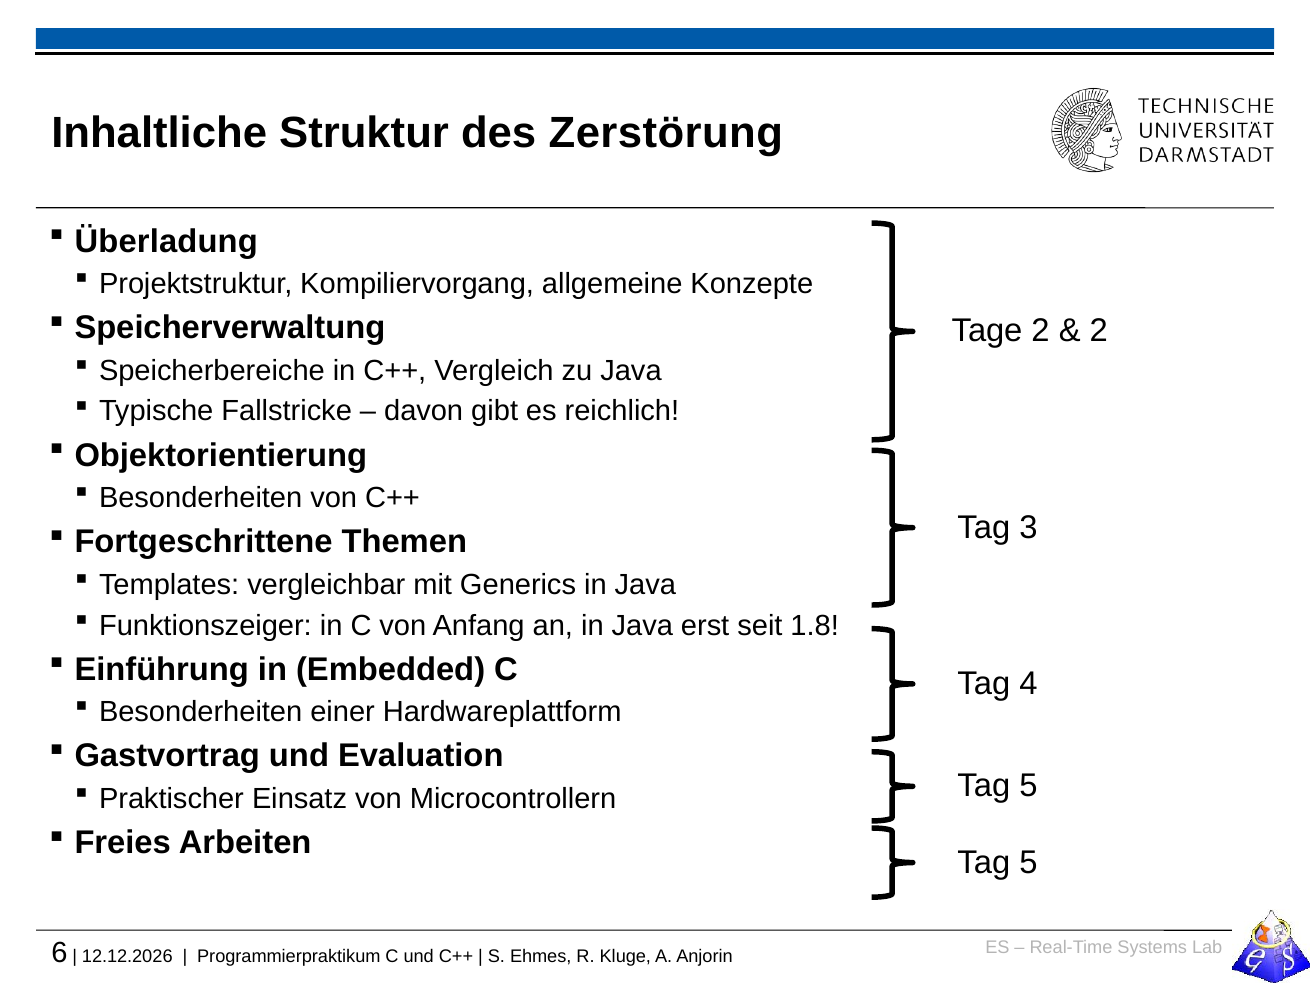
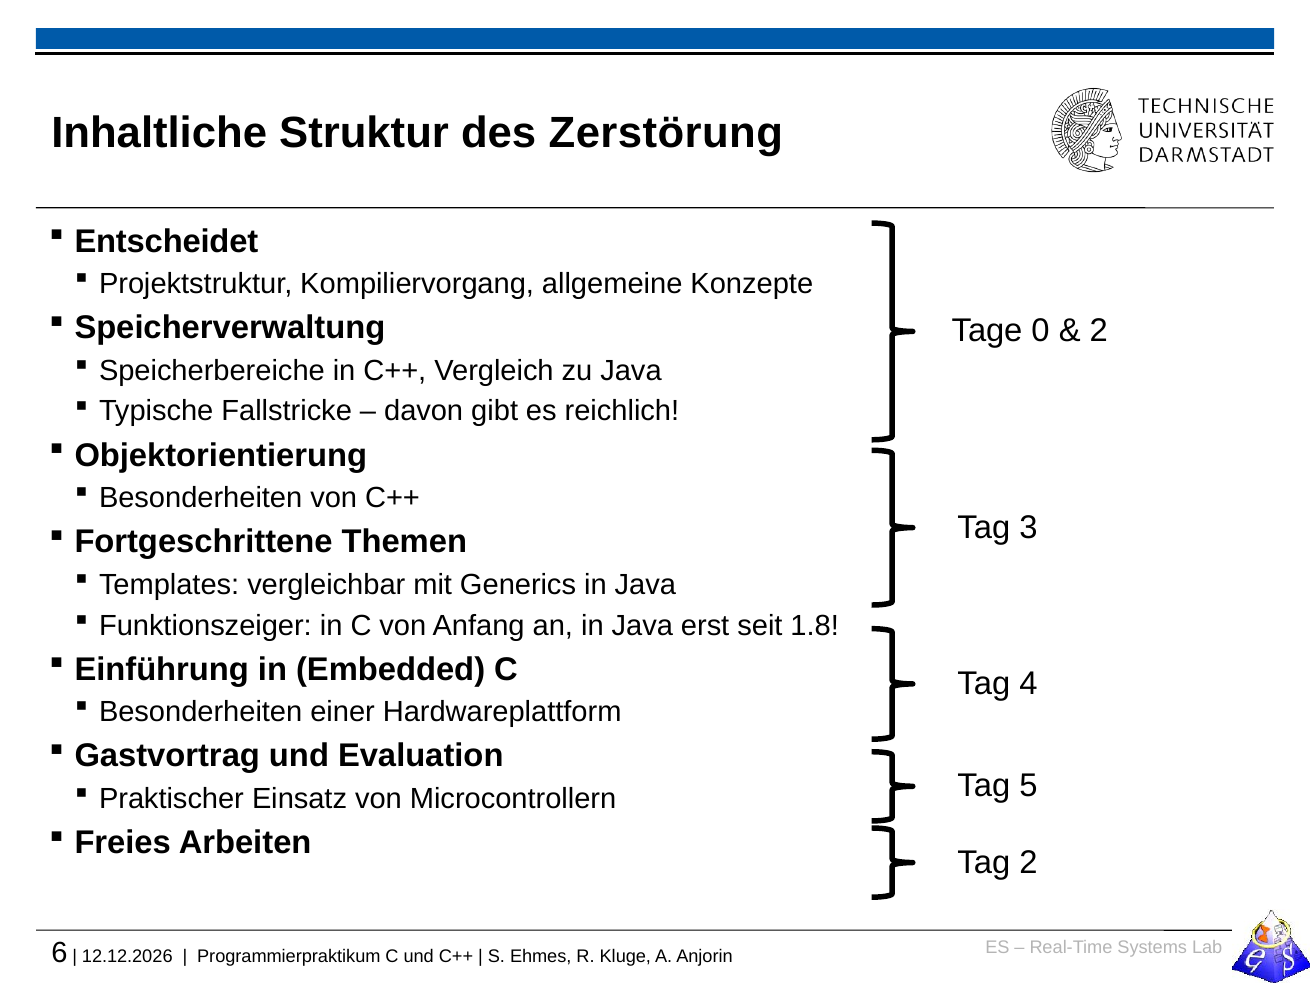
Überladung: Überladung -> Entscheidet
Tage 2: 2 -> 0
5 at (1028, 862): 5 -> 2
